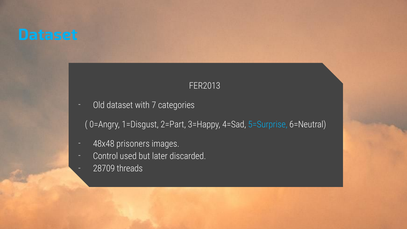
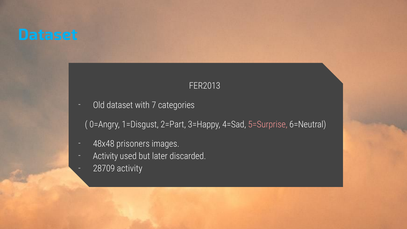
5=Surprise colour: light blue -> pink
Control at (105, 156): Control -> Activity
28709 threads: threads -> activity
